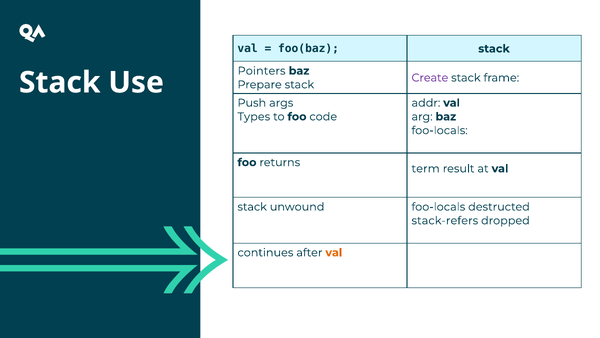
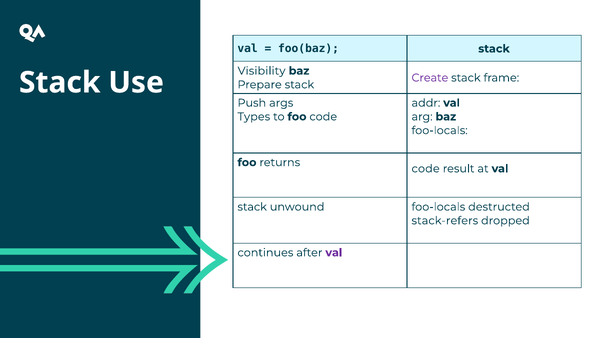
Pointers: Pointers -> Visibility
term at (426, 168): term -> code
val at (334, 252) colour: orange -> purple
